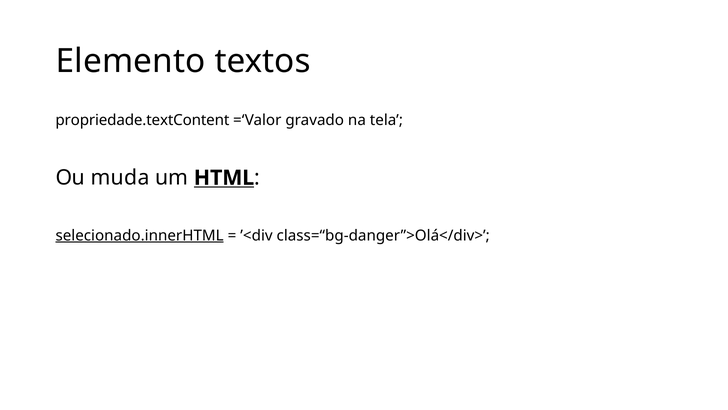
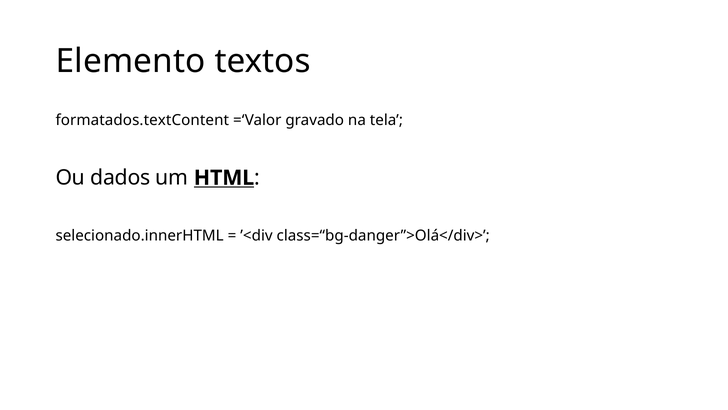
propriedade.textContent: propriedade.textContent -> formatados.textContent
muda: muda -> dados
selecionado.innerHTML underline: present -> none
